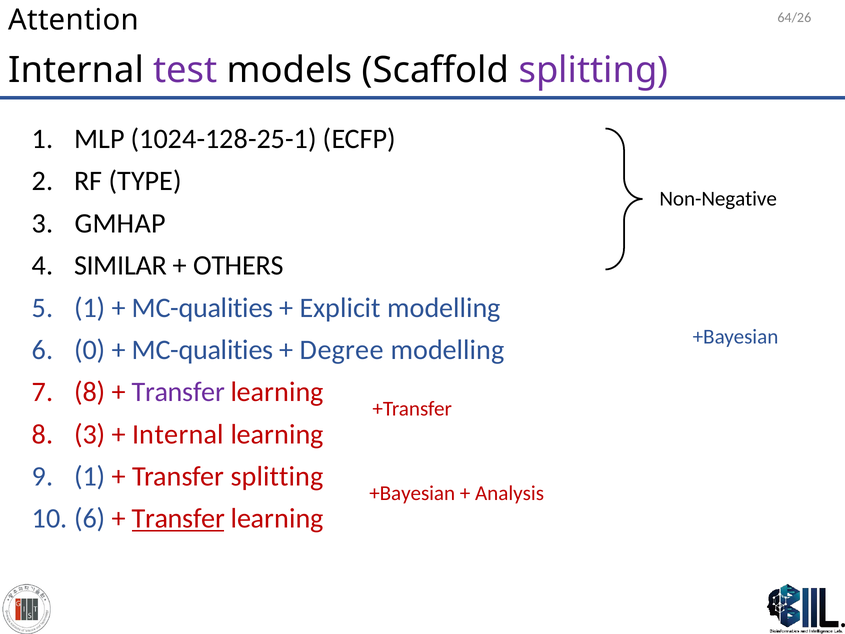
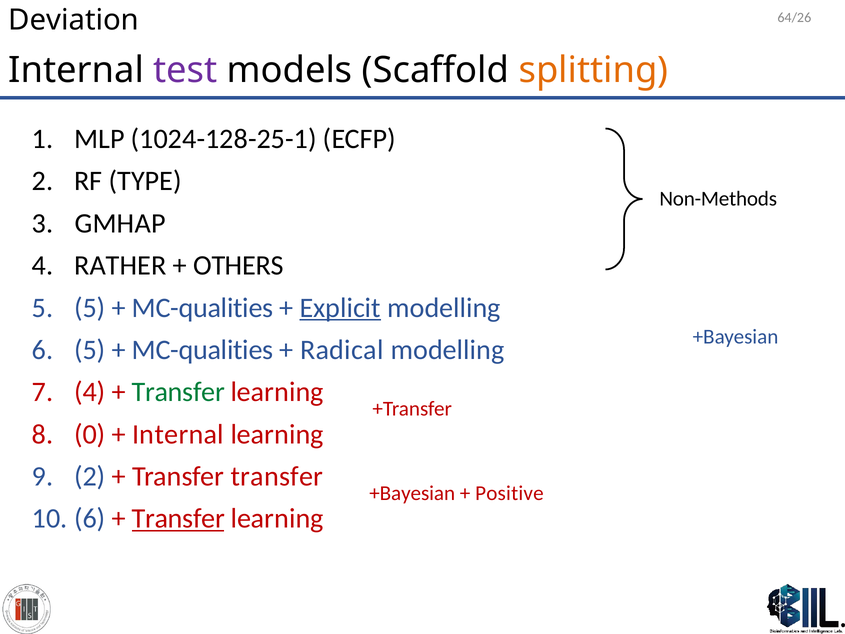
Attention: Attention -> Deviation
splitting at (593, 70) colour: purple -> orange
Non-Negative: Non-Negative -> Non-Methods
SIMILAR: SIMILAR -> RATHER
5 1: 1 -> 5
Explicit underline: none -> present
6 0: 0 -> 5
Degree: Degree -> Radical
8 at (90, 392): 8 -> 4
Transfer at (178, 392) colour: purple -> green
3 at (90, 434): 3 -> 0
1 at (90, 476): 1 -> 2
Transfer splitting: splitting -> transfer
Analysis: Analysis -> Positive
